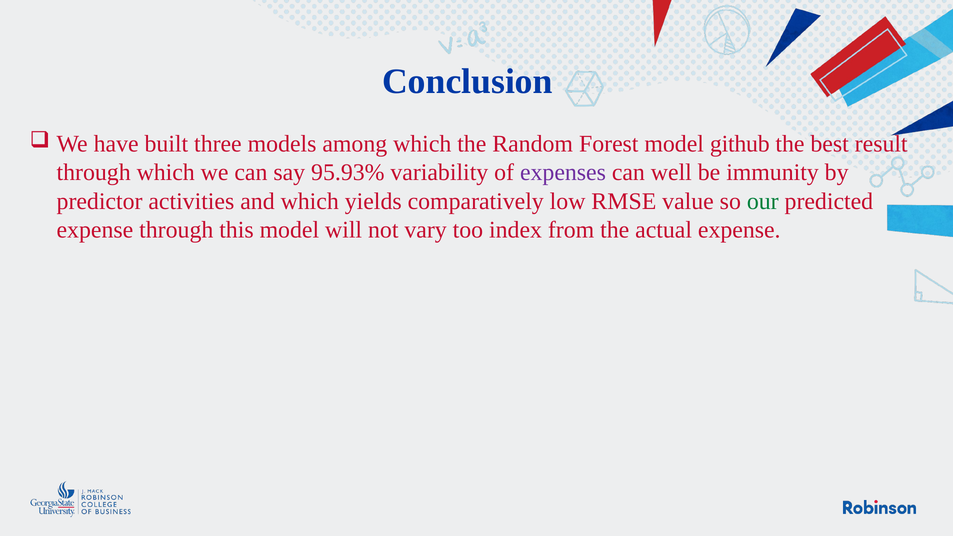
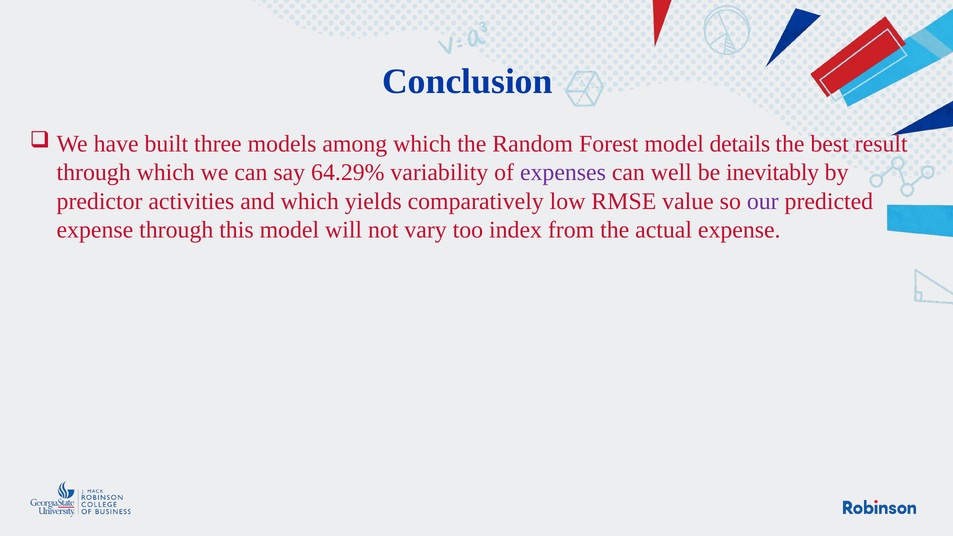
github: github -> details
95.93%: 95.93% -> 64.29%
immunity: immunity -> inevitably
our colour: green -> purple
